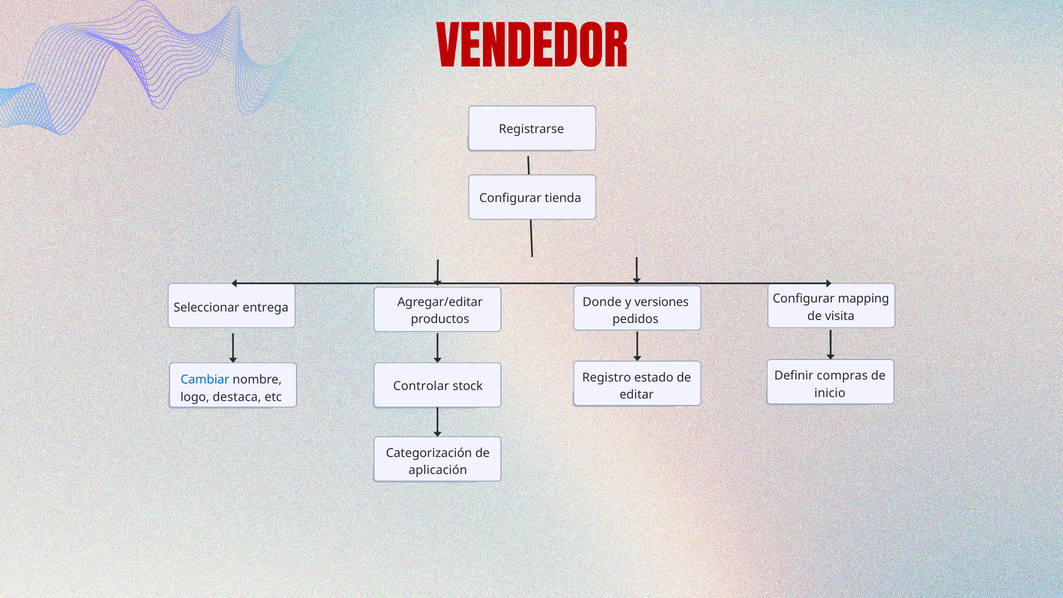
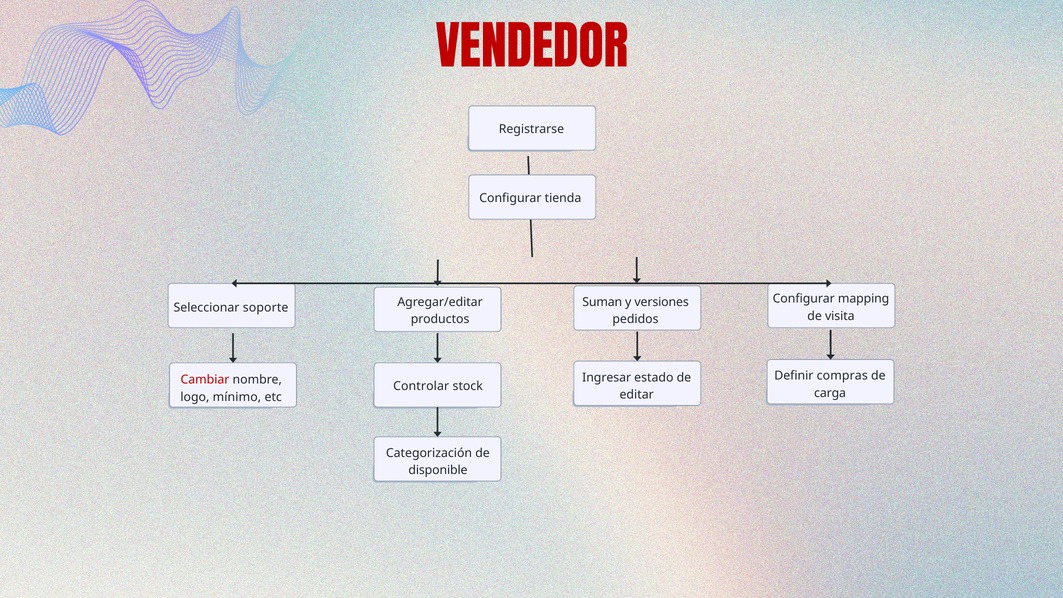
Donde: Donde -> Suman
entrega: entrega -> soporte
Registro: Registro -> Ingresar
Cambiar colour: blue -> red
inicio: inicio -> carga
destaca: destaca -> mínimo
aplicación: aplicación -> disponible
